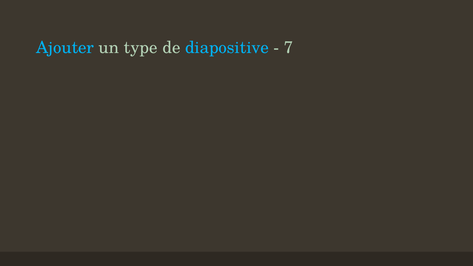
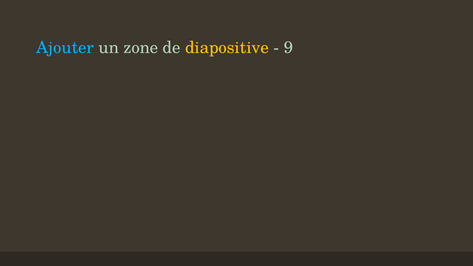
type: type -> zone
diapositive colour: light blue -> yellow
7: 7 -> 9
